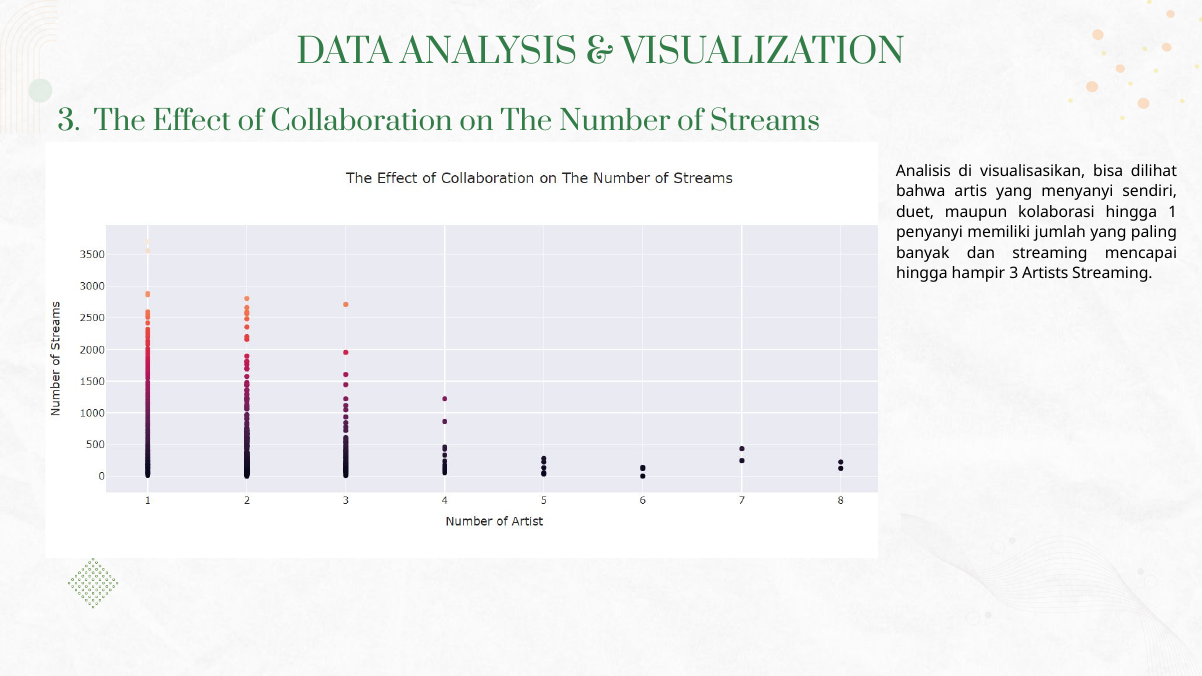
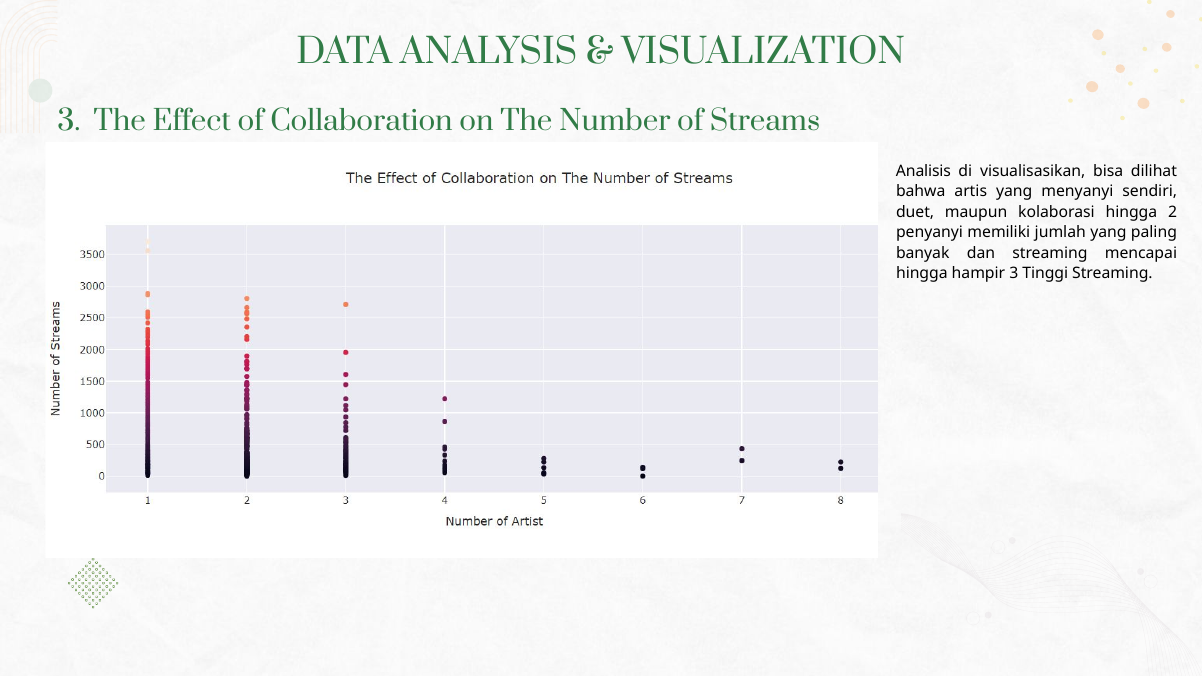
1: 1 -> 2
Artists: Artists -> Tinggi
